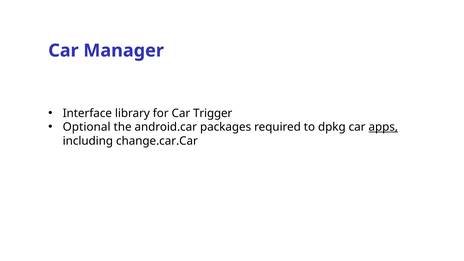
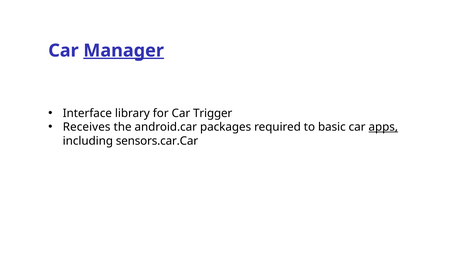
Manager underline: none -> present
Optional: Optional -> Receives
dpkg: dpkg -> basic
change.car.Car: change.car.Car -> sensors.car.Car
